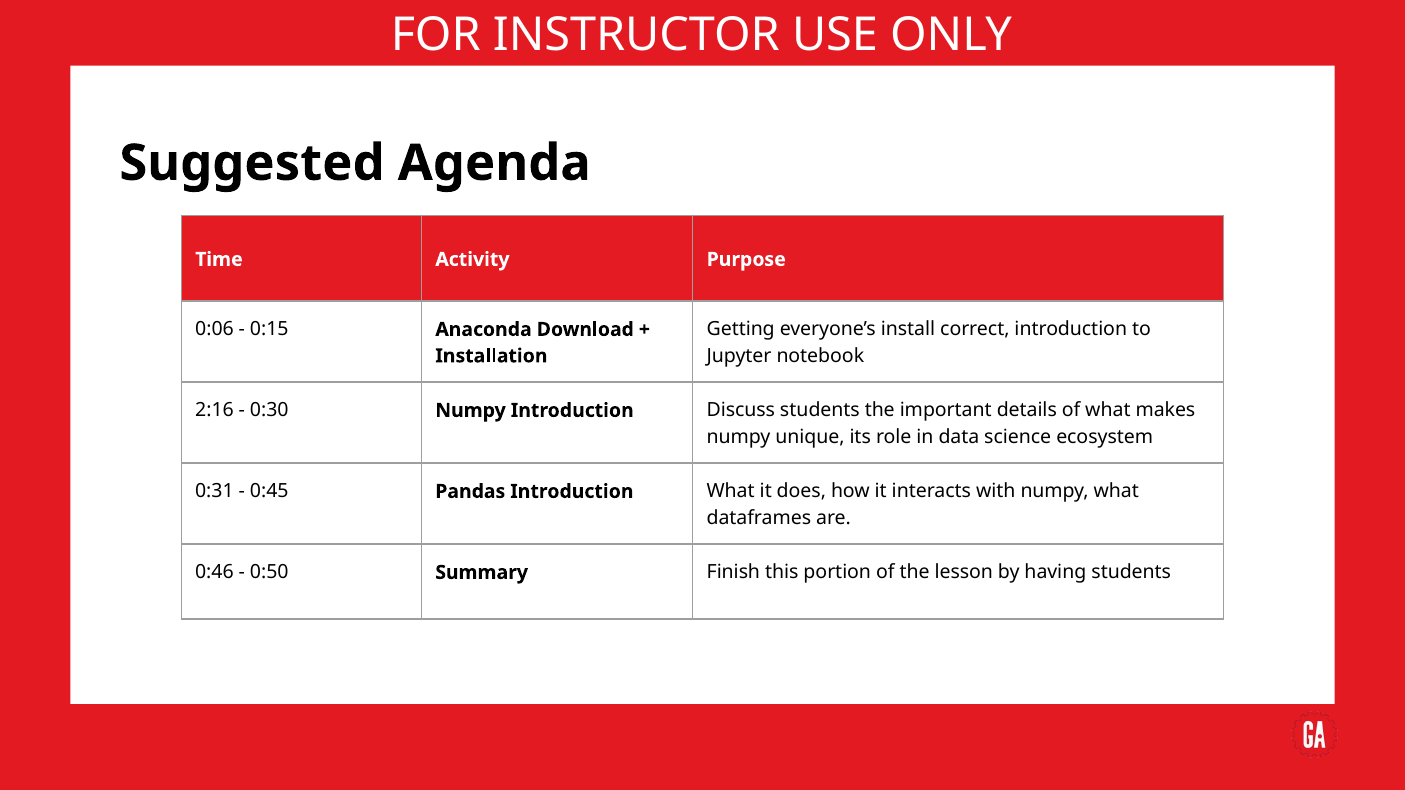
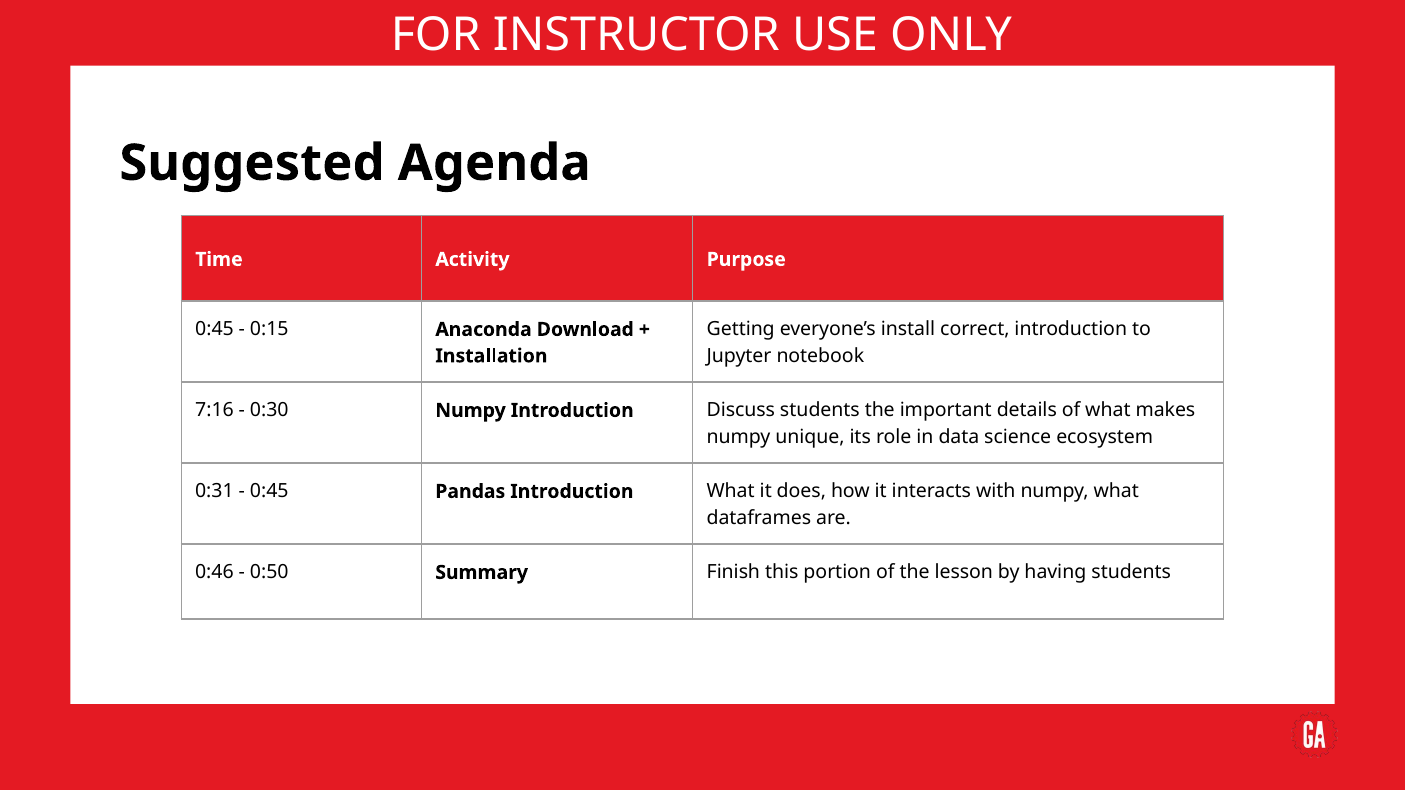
0:06 at (215, 330): 0:06 -> 0:45
2:16: 2:16 -> 7:16
